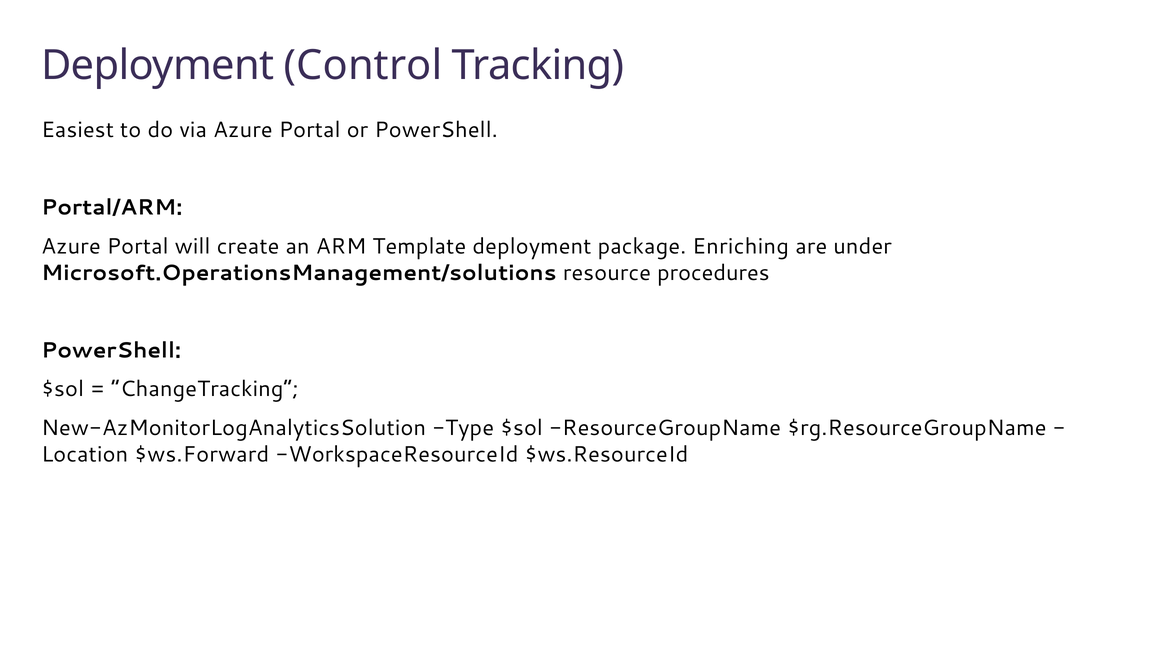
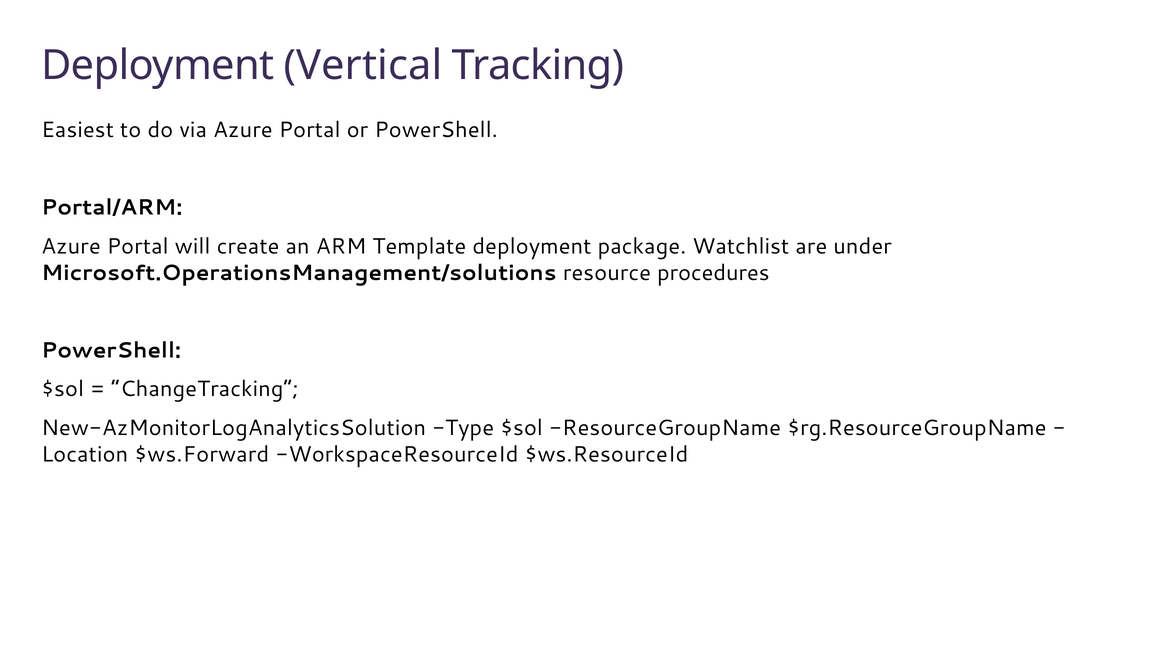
Control: Control -> Vertical
Enriching: Enriching -> Watchlist
